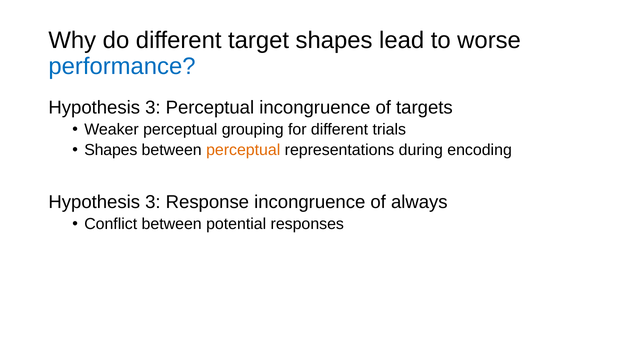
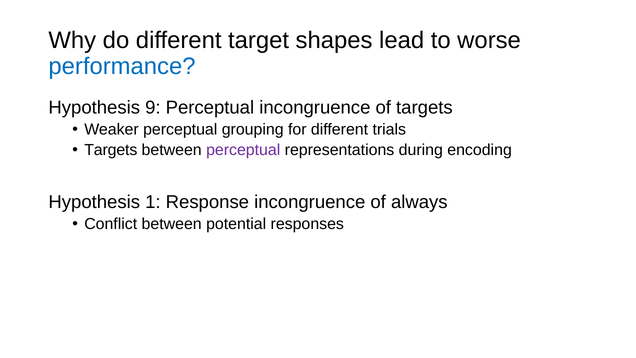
3 at (153, 108): 3 -> 9
Shapes at (111, 150): Shapes -> Targets
perceptual at (243, 150) colour: orange -> purple
3 at (153, 202): 3 -> 1
